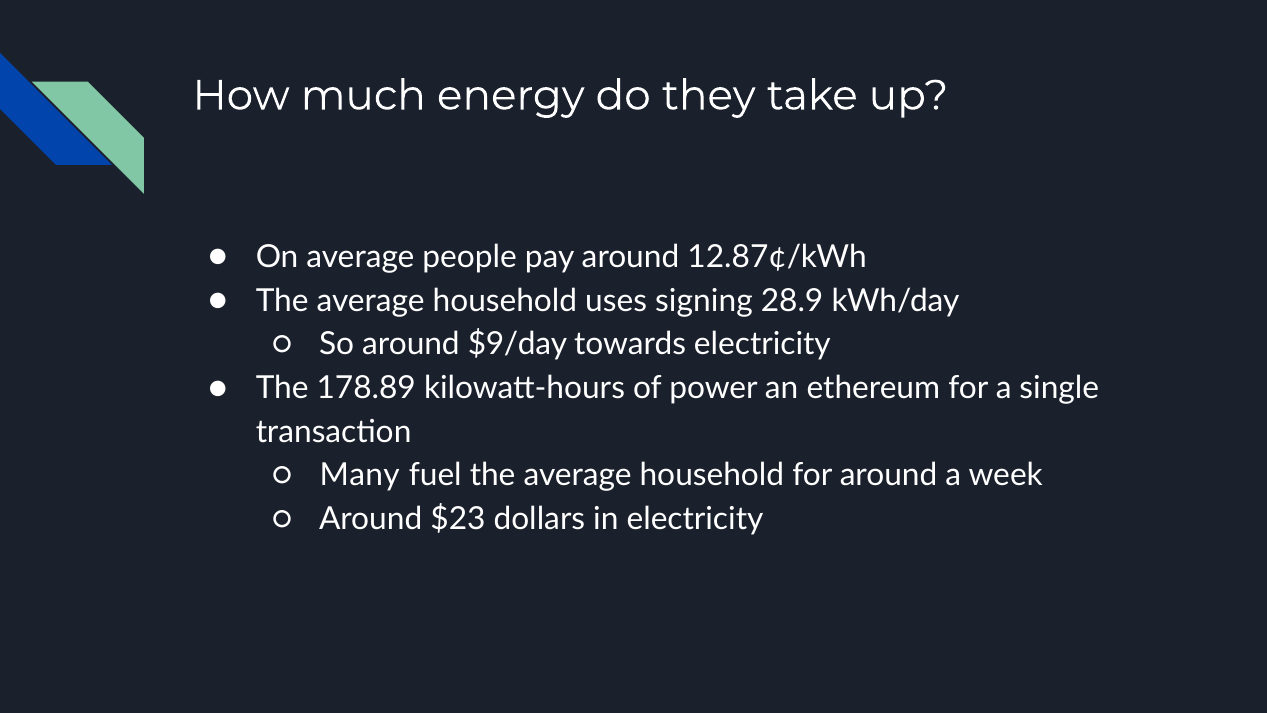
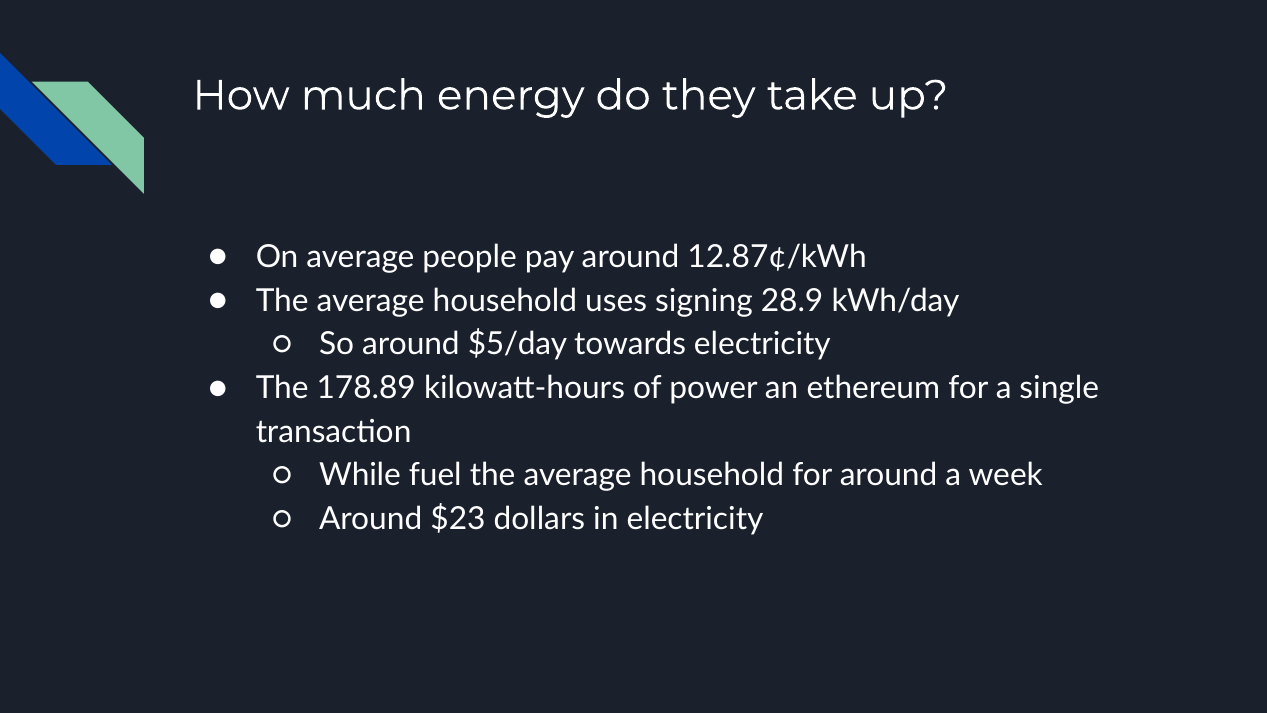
$9/day: $9/day -> $5/day
Many: Many -> While
